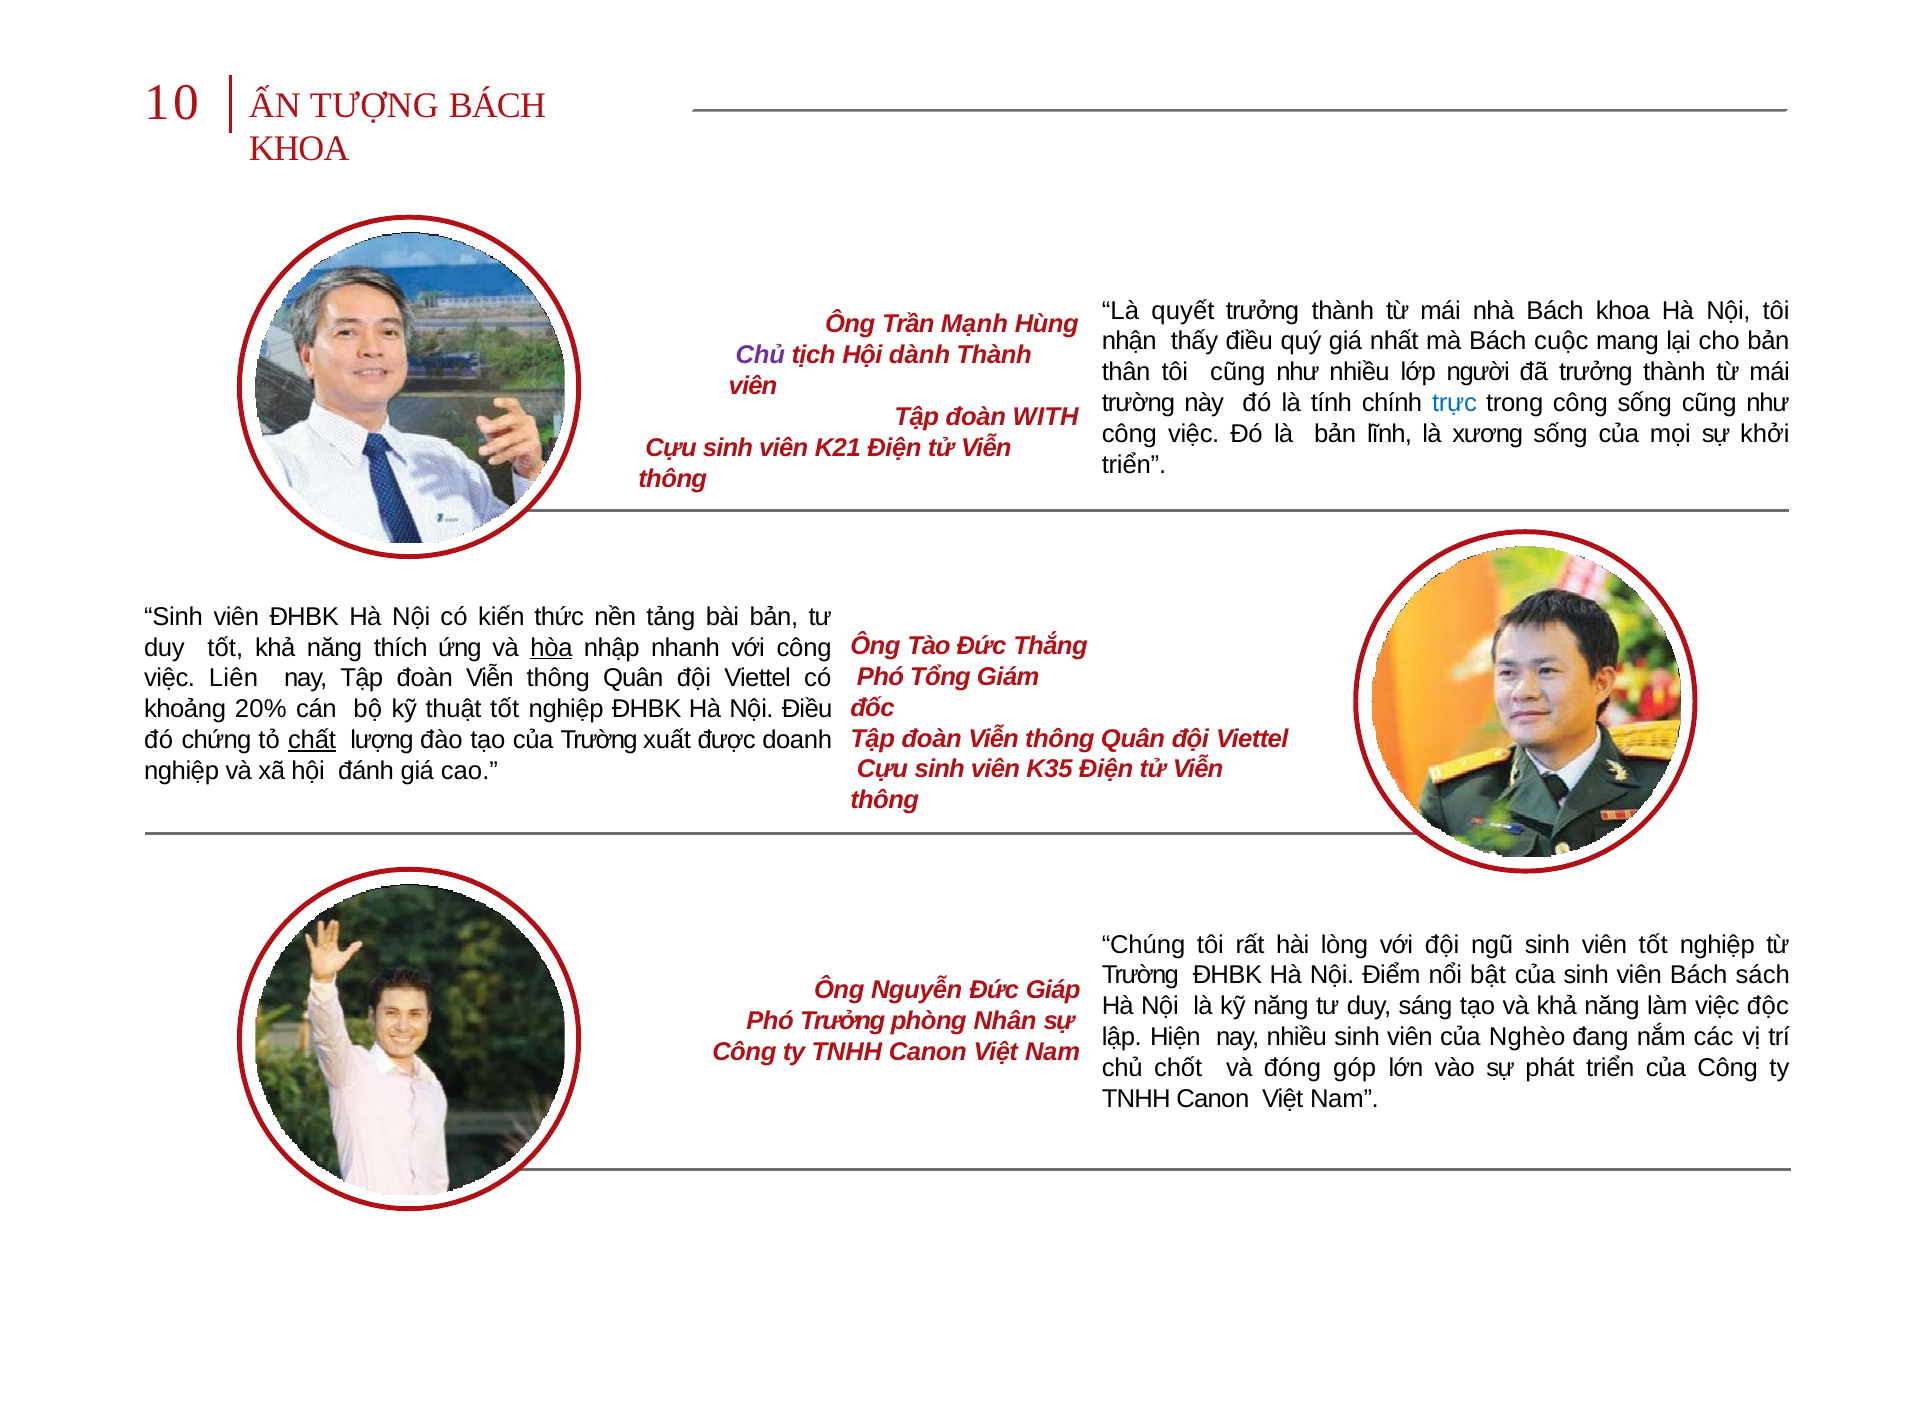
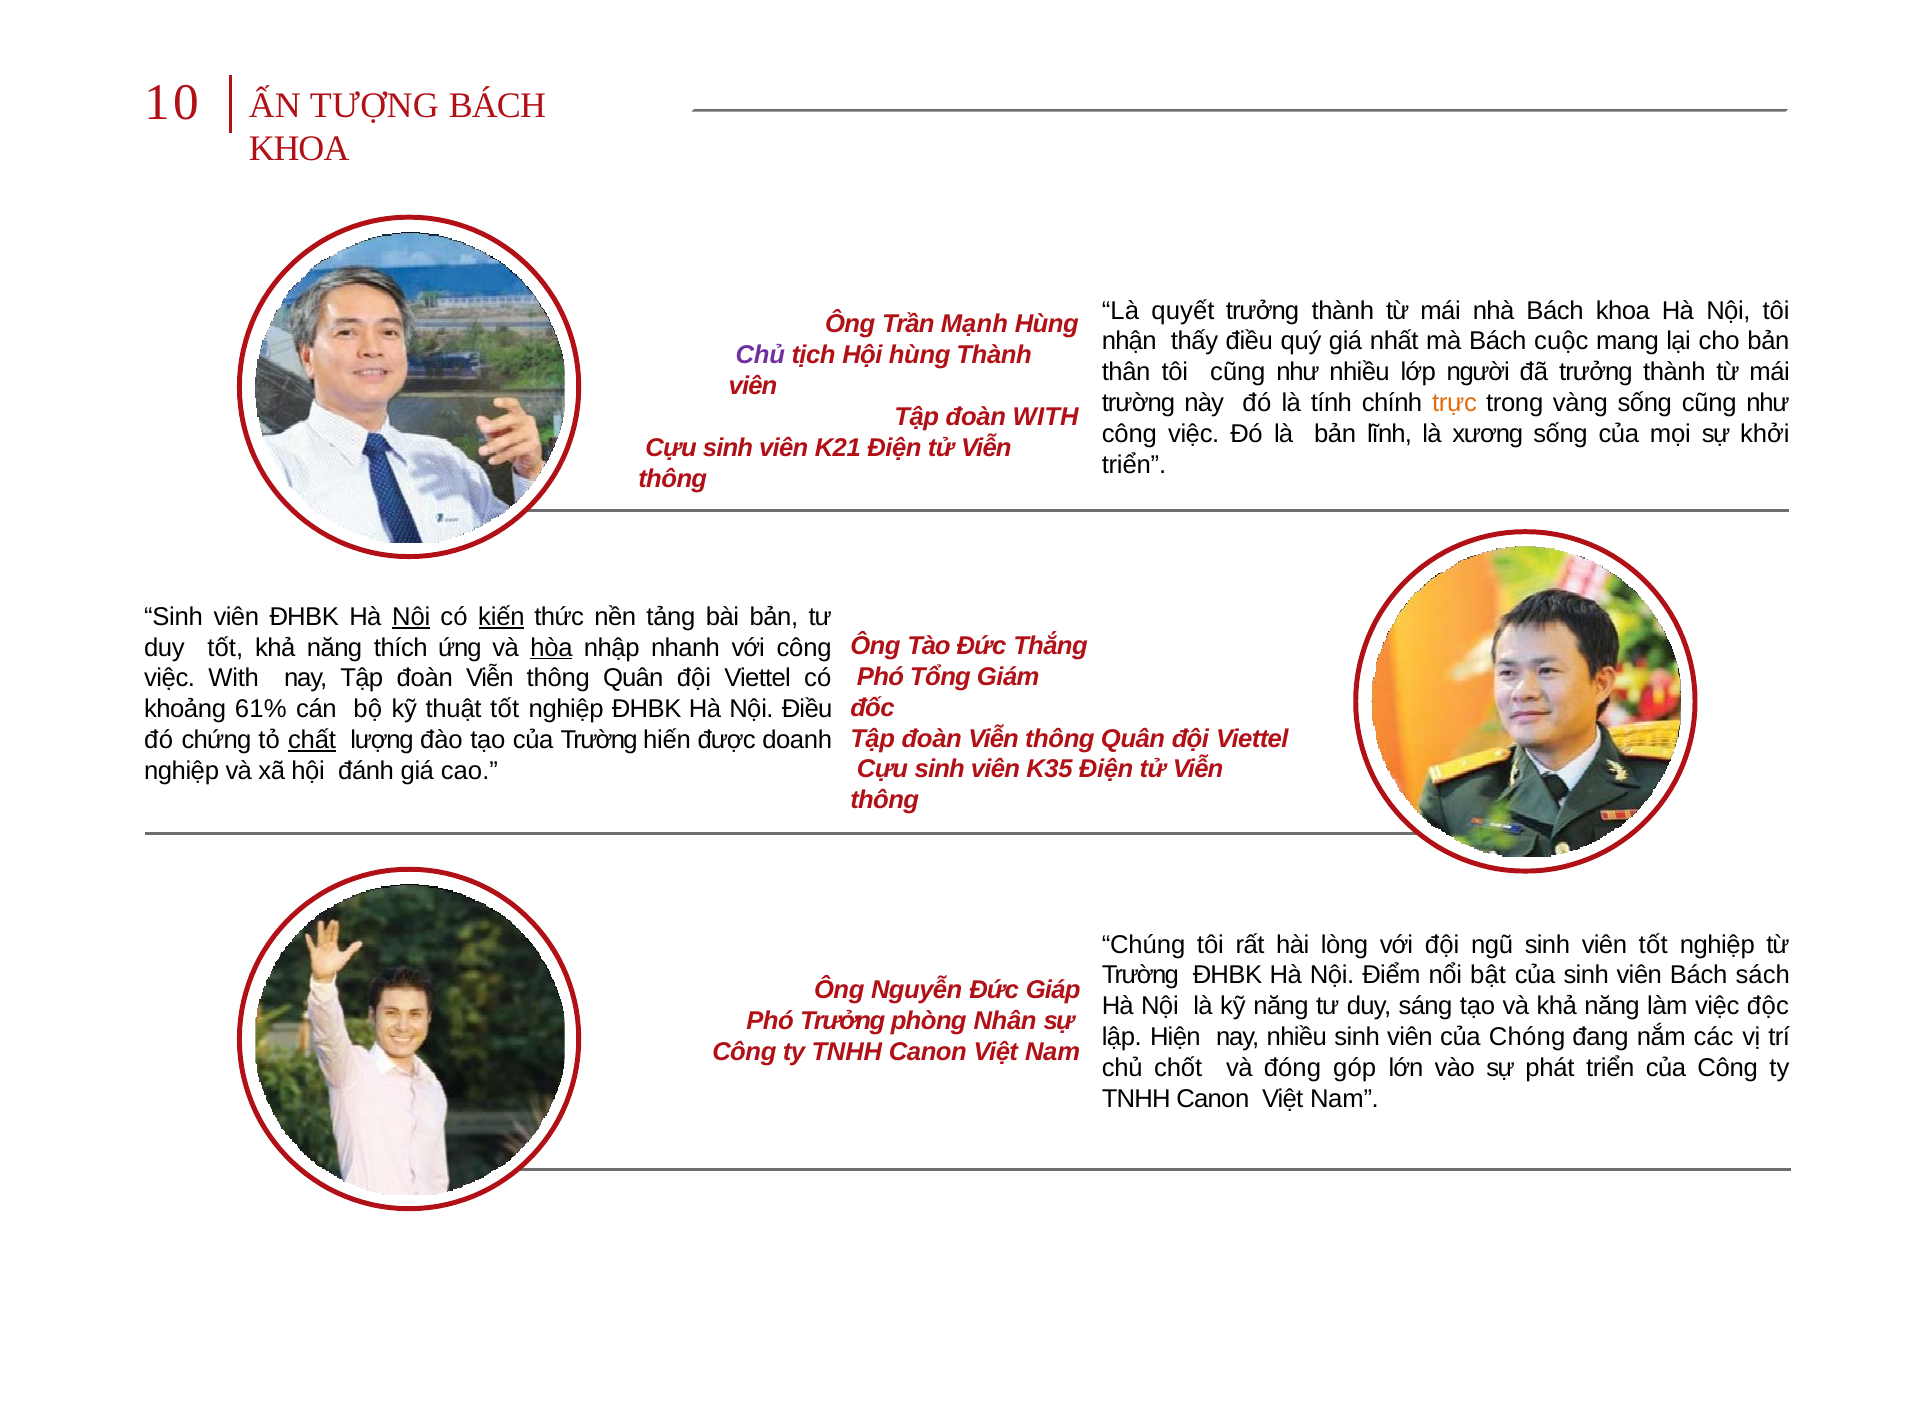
Hội dành: dành -> hùng
trực colour: blue -> orange
trong công: công -> vàng
Nội at (411, 617) underline: none -> present
kiến underline: none -> present
việc Liên: Liên -> With
20%: 20% -> 61%
xuất: xuất -> hiến
Nghèo: Nghèo -> Chóng
